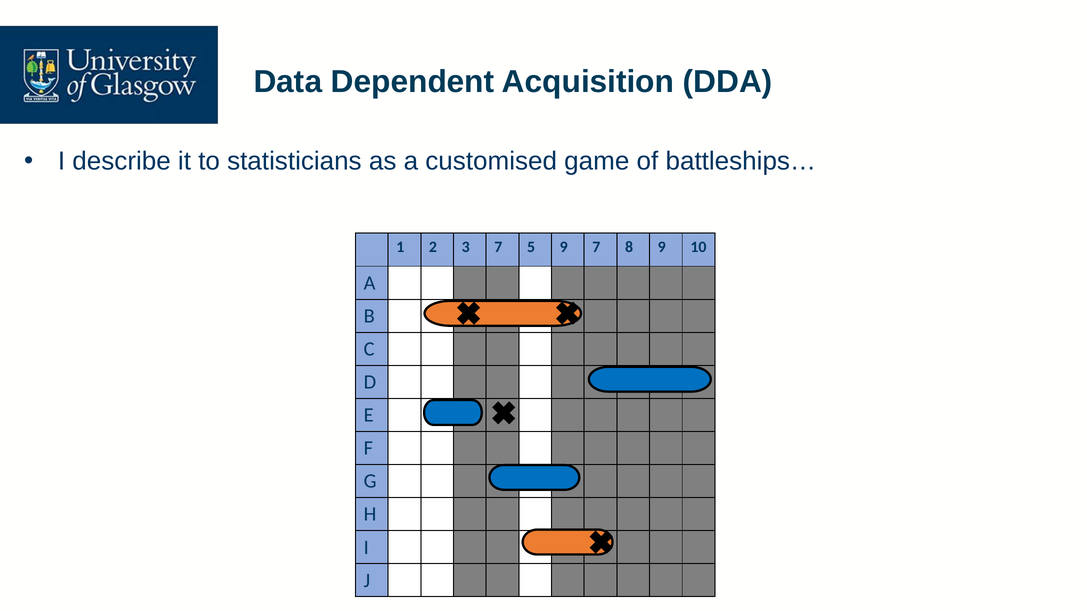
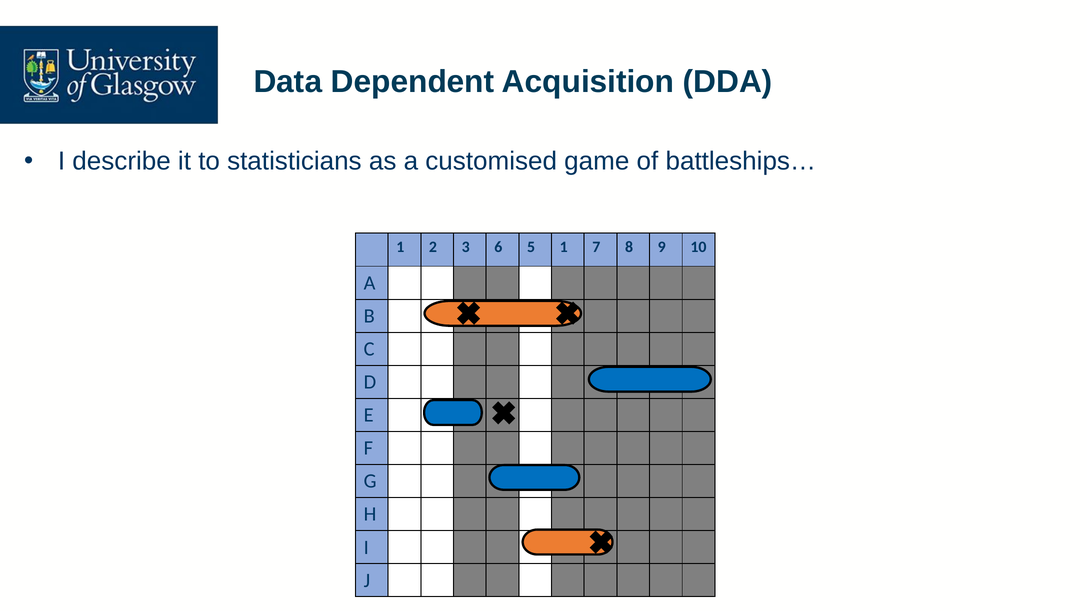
3 7: 7 -> 6
5 9: 9 -> 1
